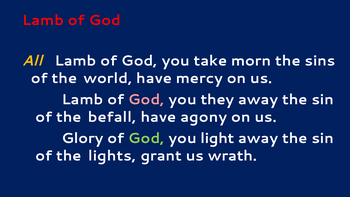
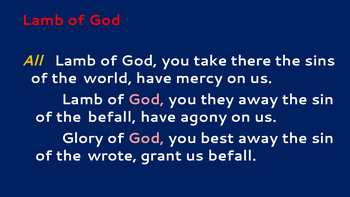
morn: morn -> there
God at (146, 138) colour: light green -> pink
light: light -> best
lights: lights -> wrote
us wrath: wrath -> befall
